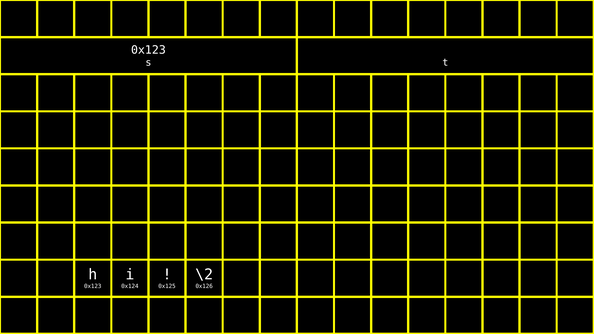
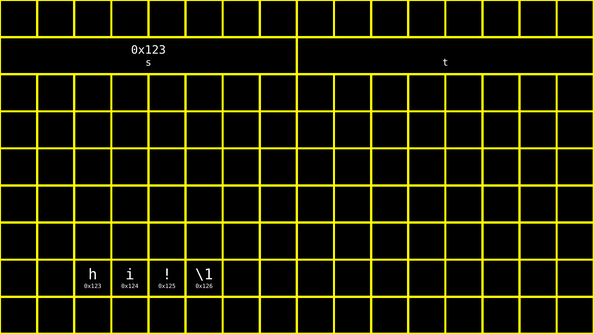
\2: \2 -> \1
